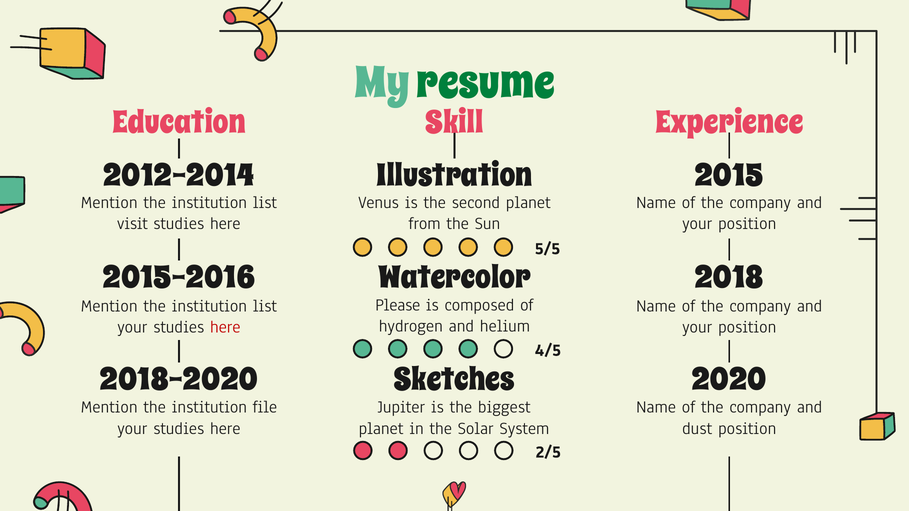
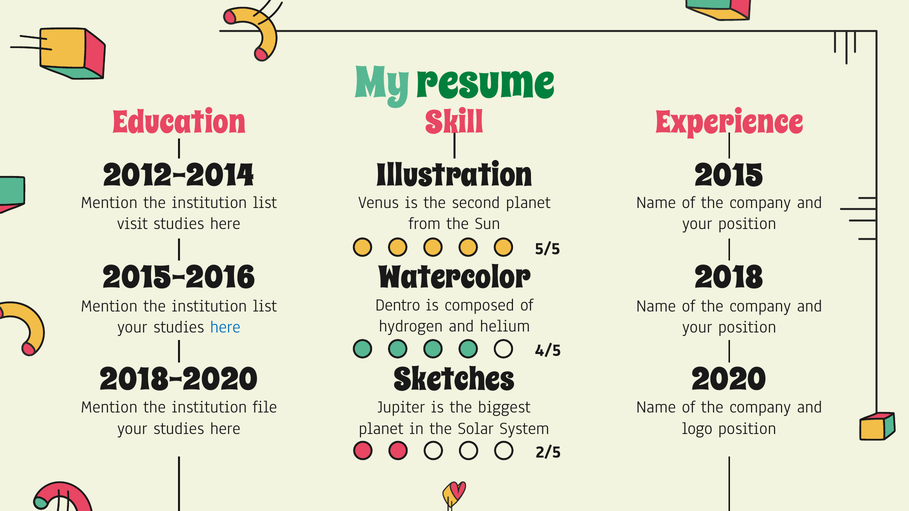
Please: Please -> Dentro
here at (225, 327) colour: red -> blue
dust: dust -> logo
